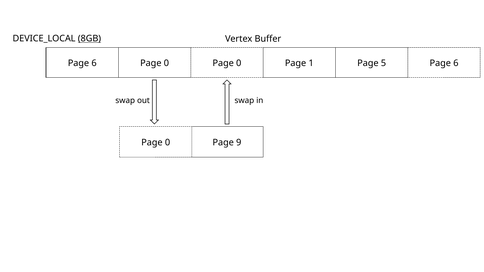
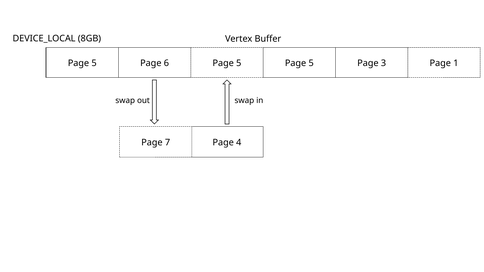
8GB underline: present -> none
6 at (94, 63): 6 -> 5
0 at (166, 63): 0 -> 6
0 at (239, 63): 0 -> 5
1 at (311, 63): 1 -> 5
5: 5 -> 3
6 at (456, 63): 6 -> 1
0 at (168, 143): 0 -> 7
9: 9 -> 4
